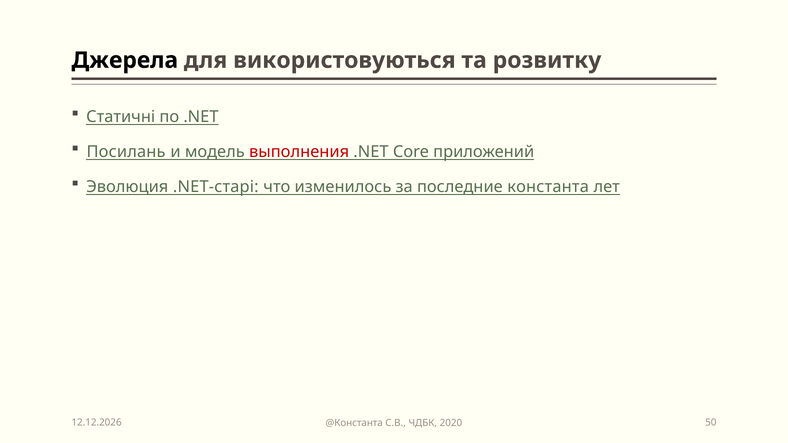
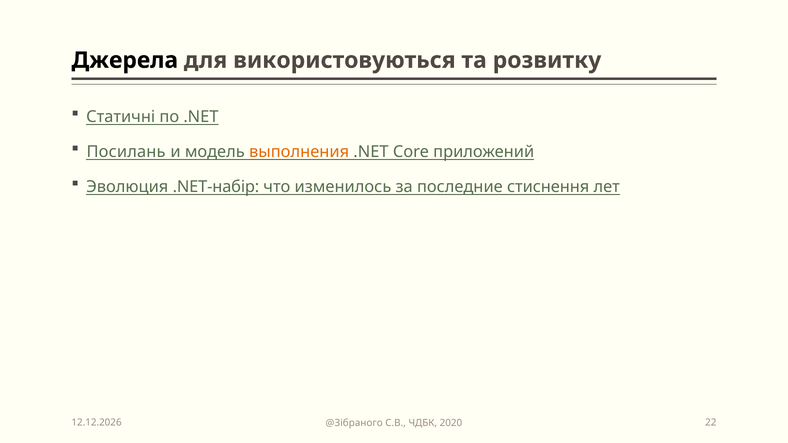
выполнения colour: red -> orange
.NET-старі: .NET-старі -> .NET-набір
константа: константа -> стиснення
@Константа: @Константа -> @Зібраного
50: 50 -> 22
